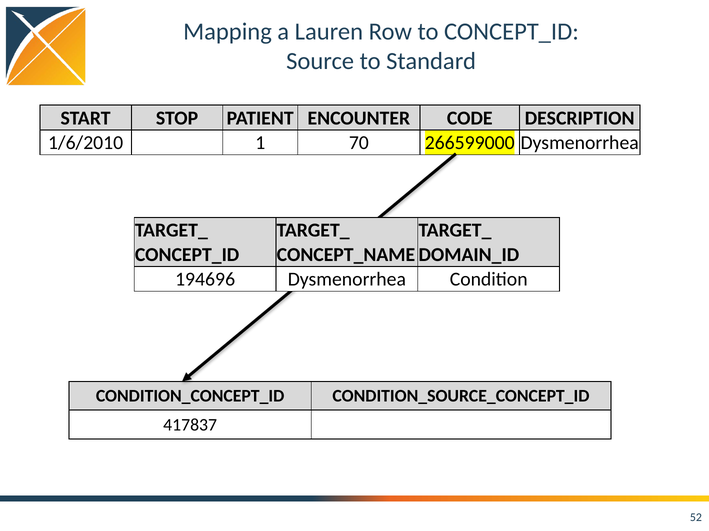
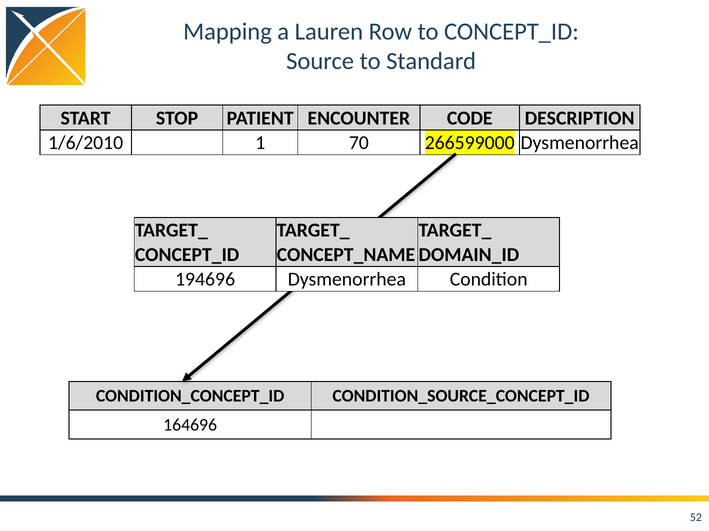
417837: 417837 -> 164696
